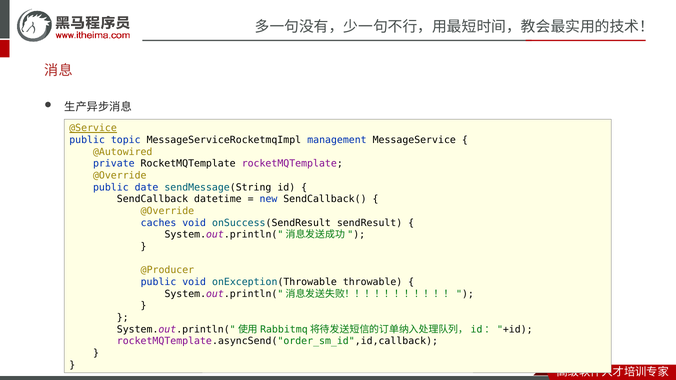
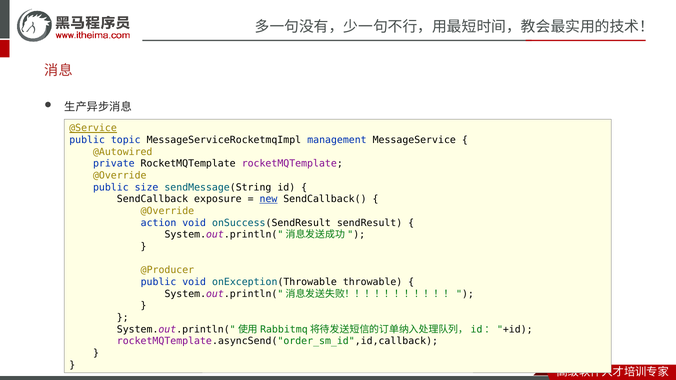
date: date -> size
datetime: datetime -> exposure
new underline: none -> present
caches: caches -> action
